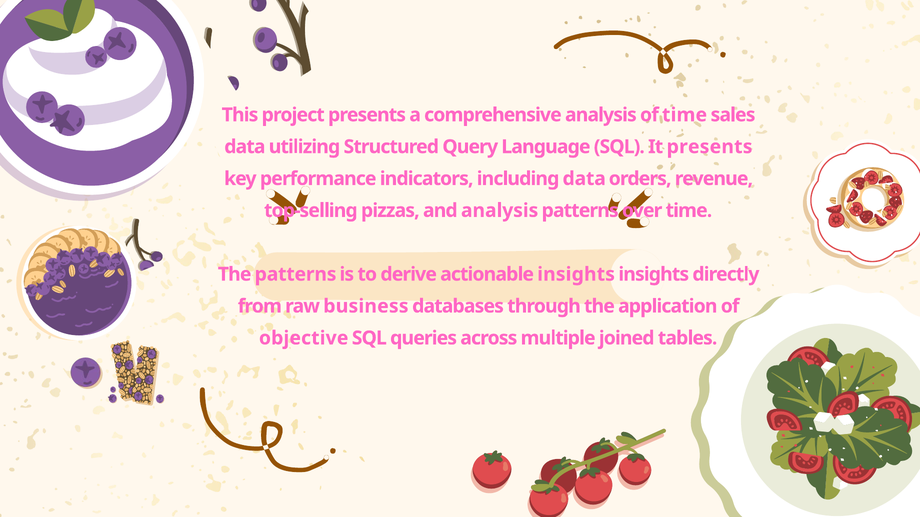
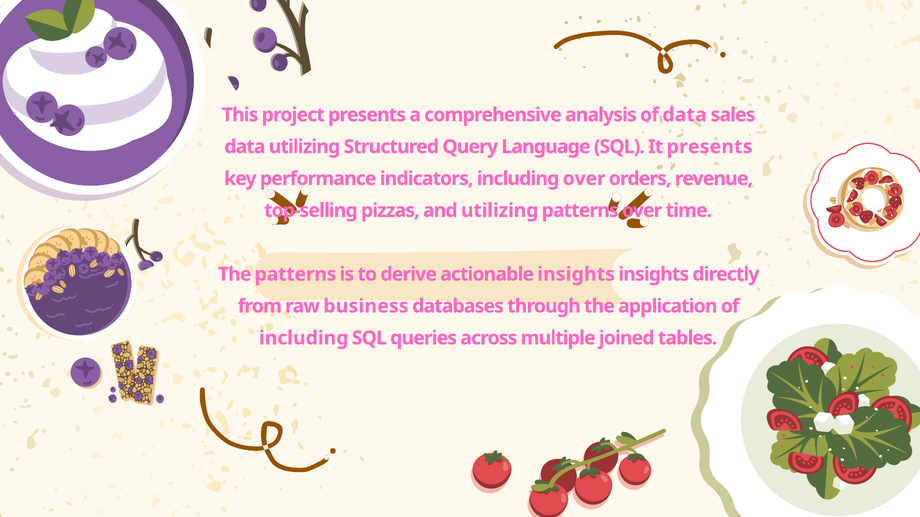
of time: time -> data
including data: data -> over
and analysis: analysis -> utilizing
objective at (304, 338): objective -> including
